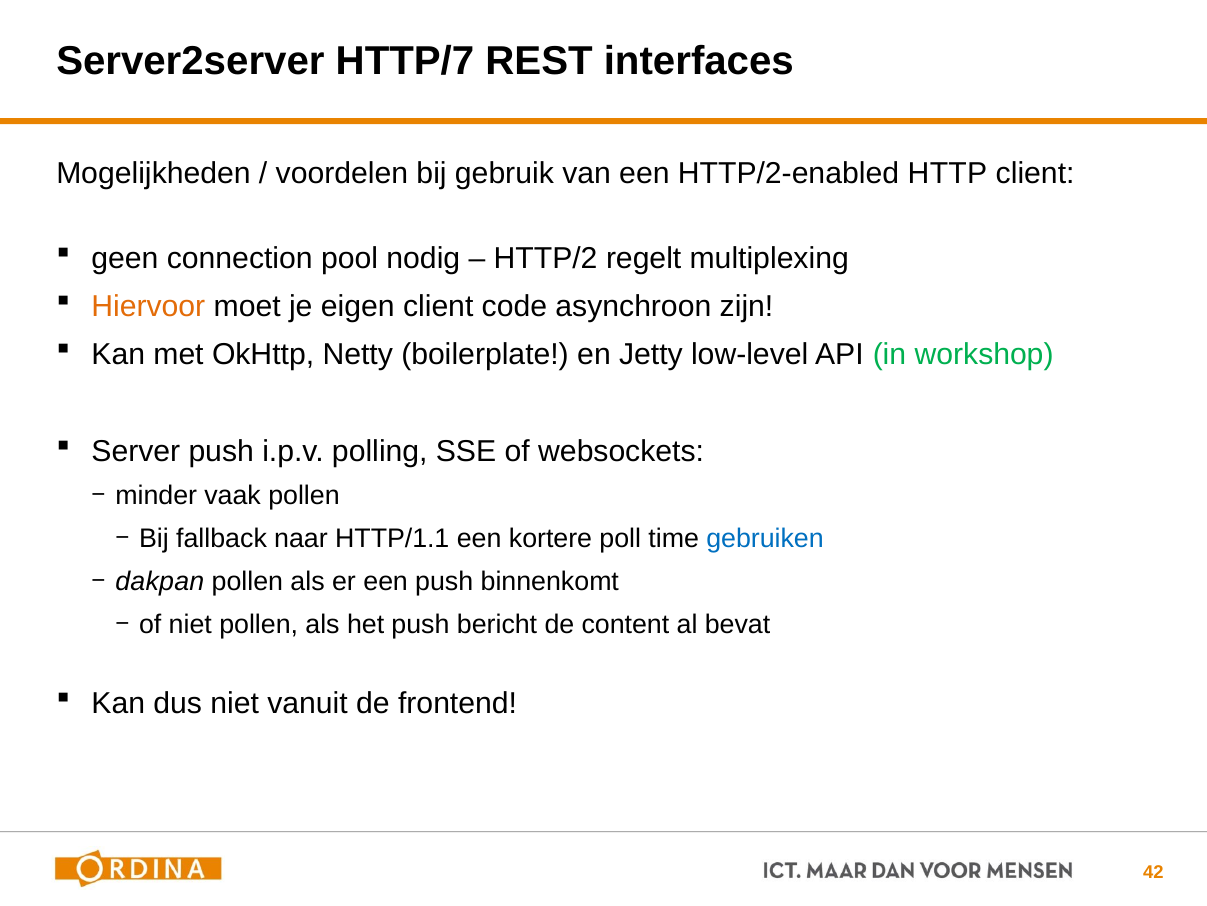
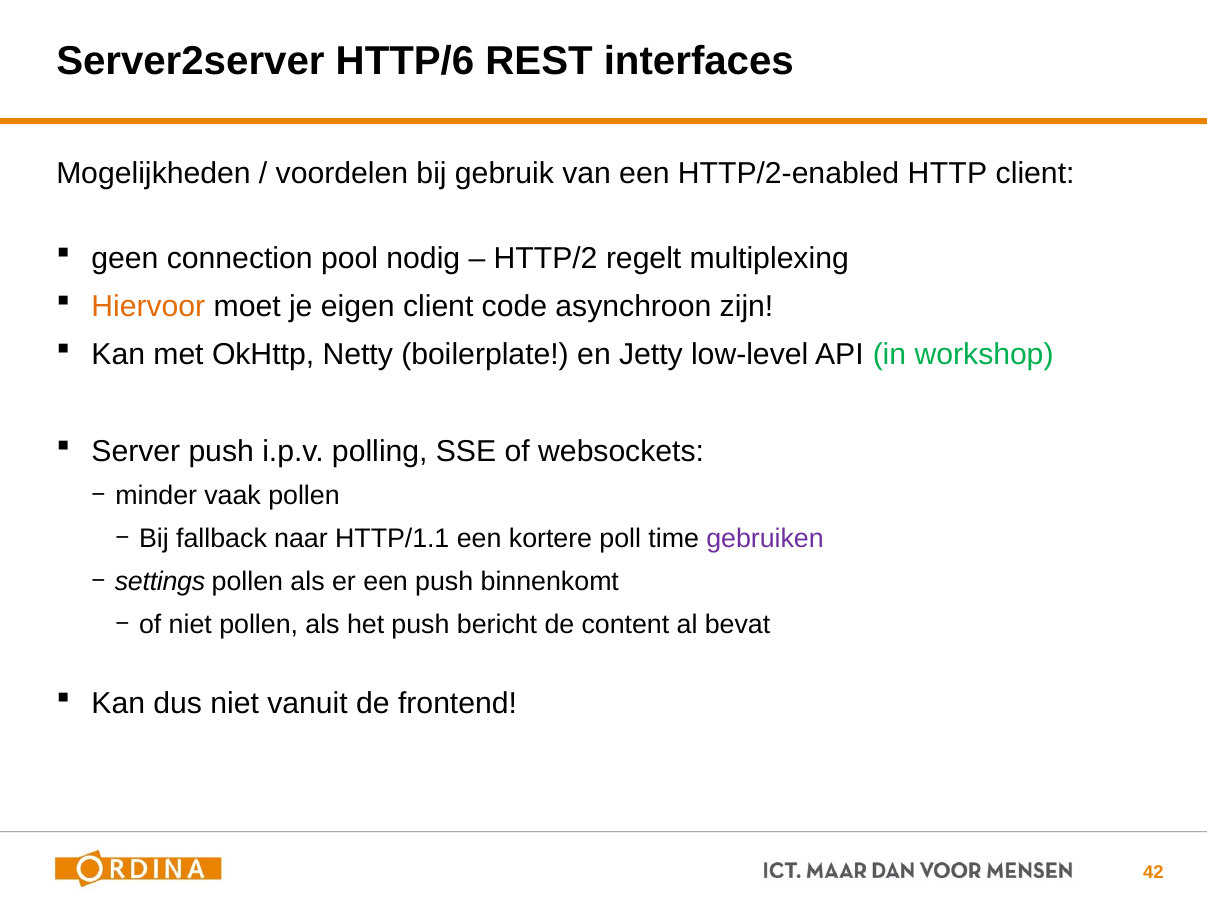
HTTP/7: HTTP/7 -> HTTP/6
gebruiken colour: blue -> purple
dakpan: dakpan -> settings
